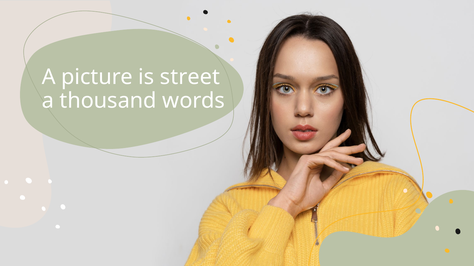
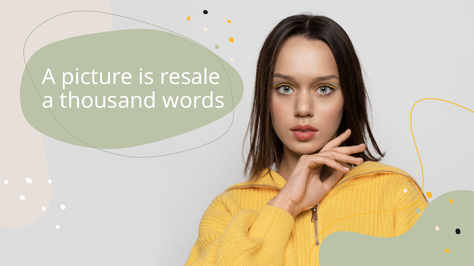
street: street -> resale
